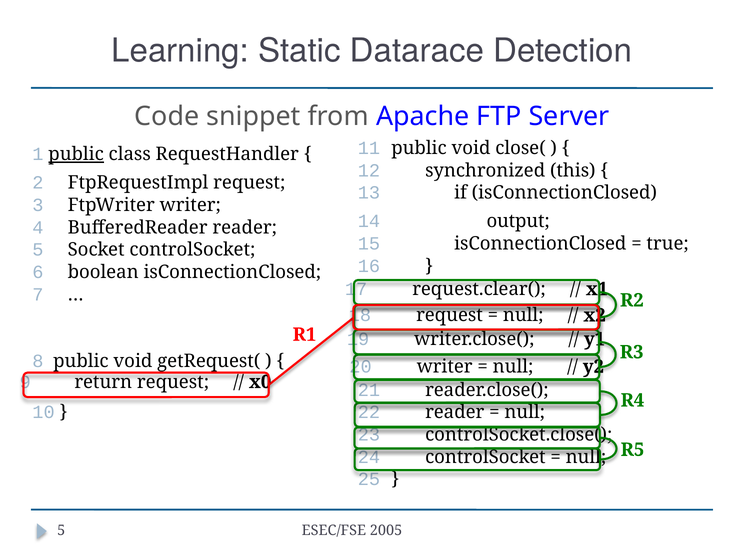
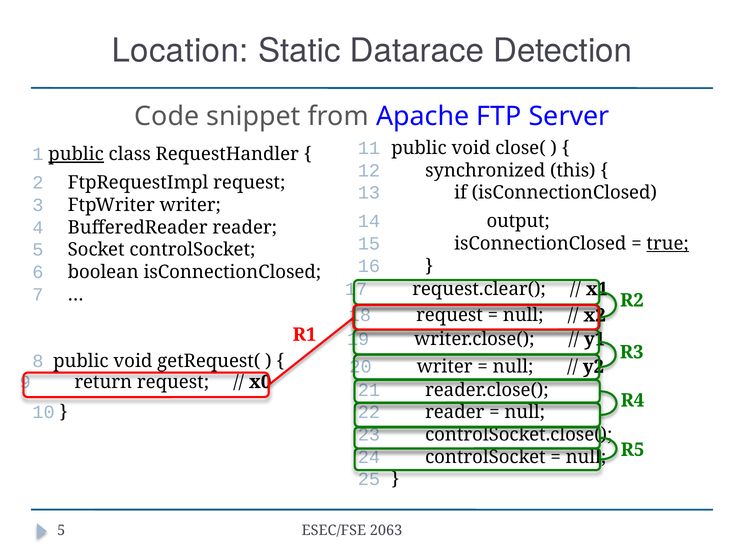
Learning: Learning -> Location
true underline: none -> present
2005: 2005 -> 2063
